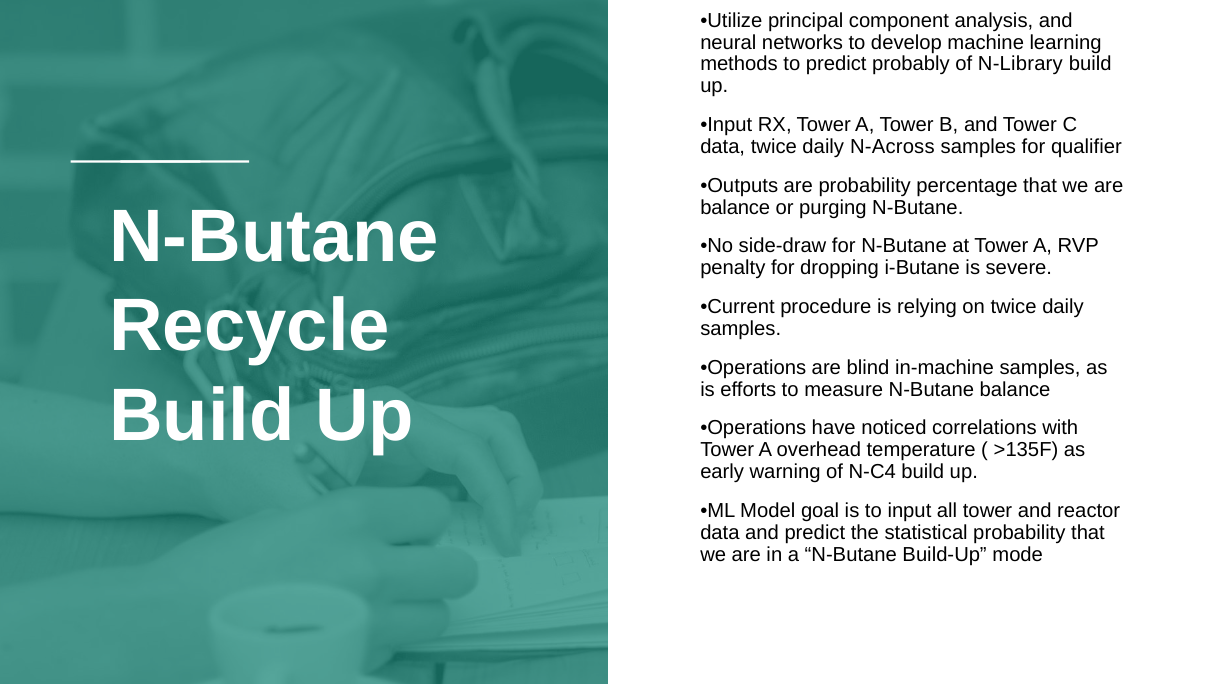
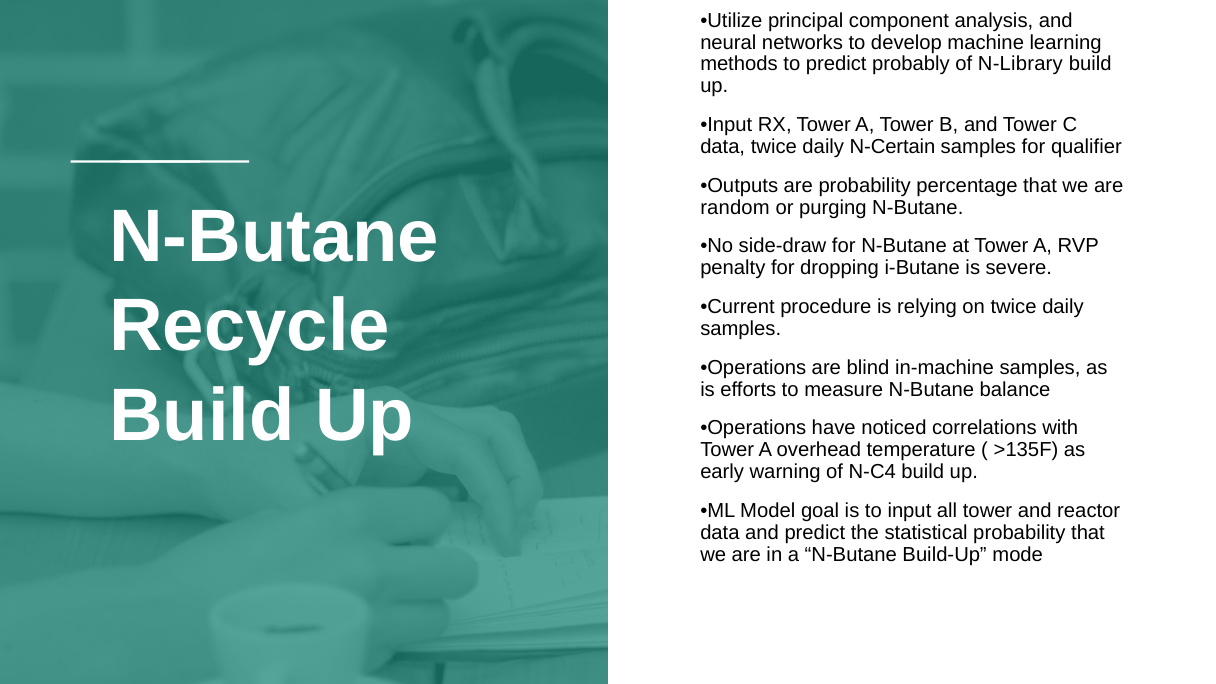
N-Across: N-Across -> N-Certain
balance at (735, 207): balance -> random
